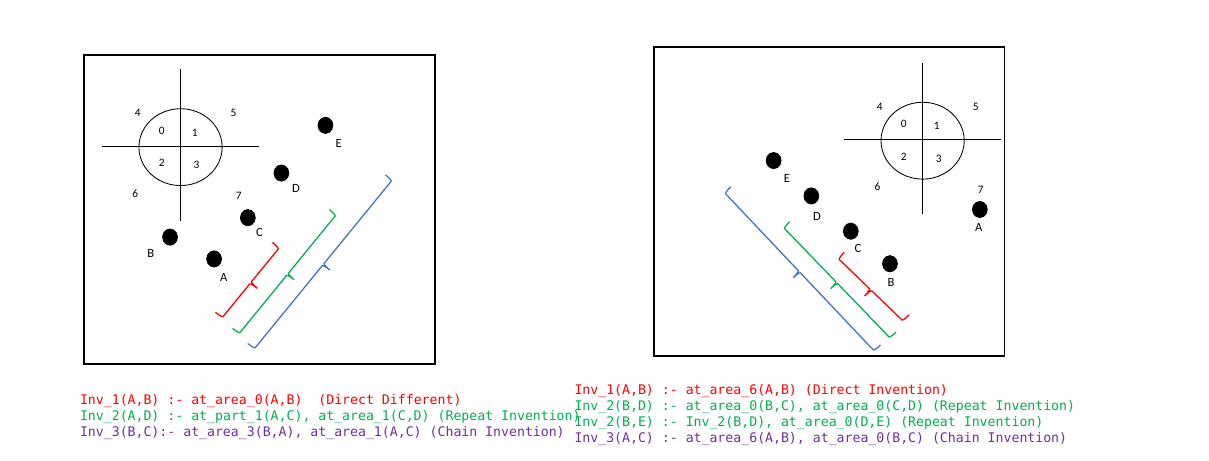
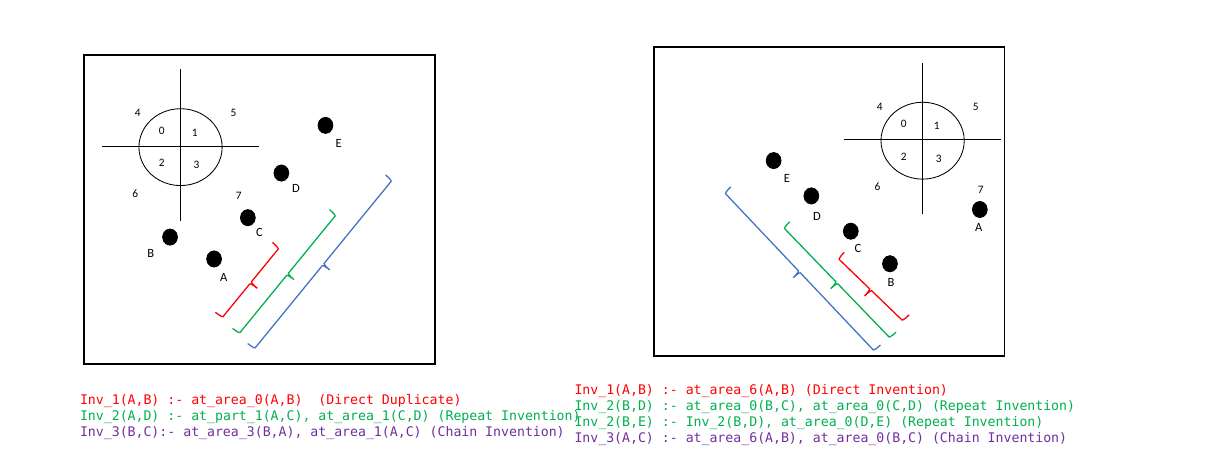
Different: Different -> Duplicate
